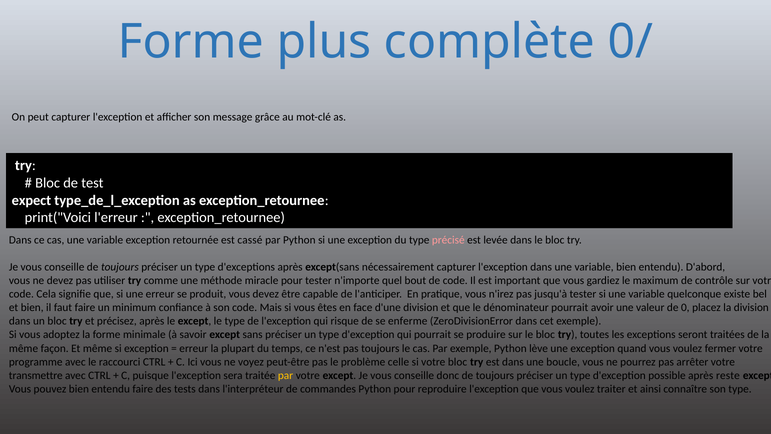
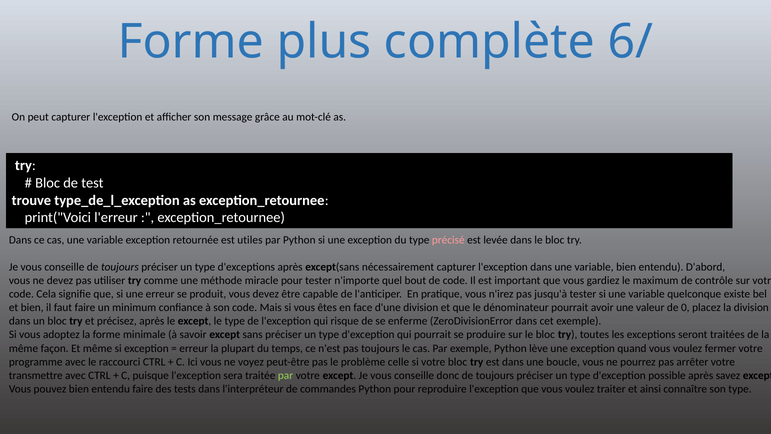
0/: 0/ -> 6/
expect: expect -> trouve
cassé: cassé -> utiles
par at (286, 375) colour: yellow -> light green
reste: reste -> savez
